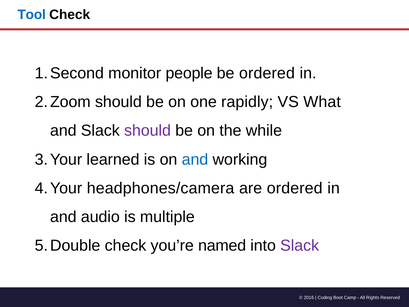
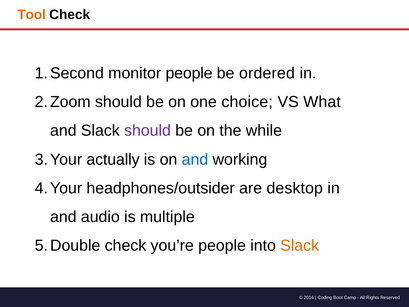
Tool colour: blue -> orange
rapidly: rapidly -> choice
learned: learned -> actually
headphones/camera: headphones/camera -> headphones/outsider
are ordered: ordered -> desktop
you’re named: named -> people
Slack at (300, 245) colour: purple -> orange
